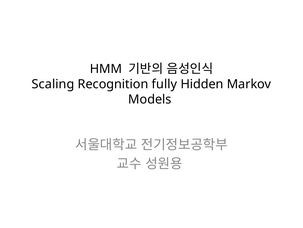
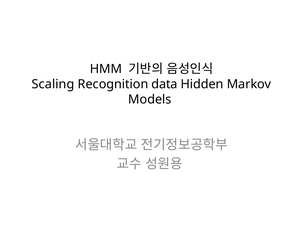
fully: fully -> data
